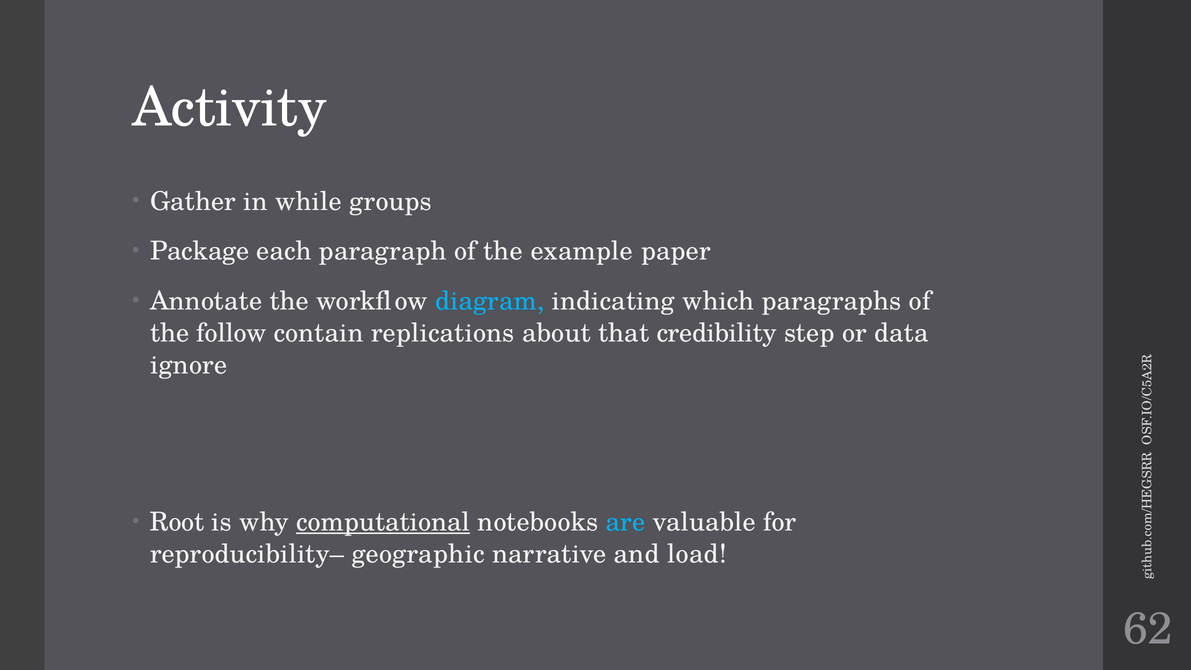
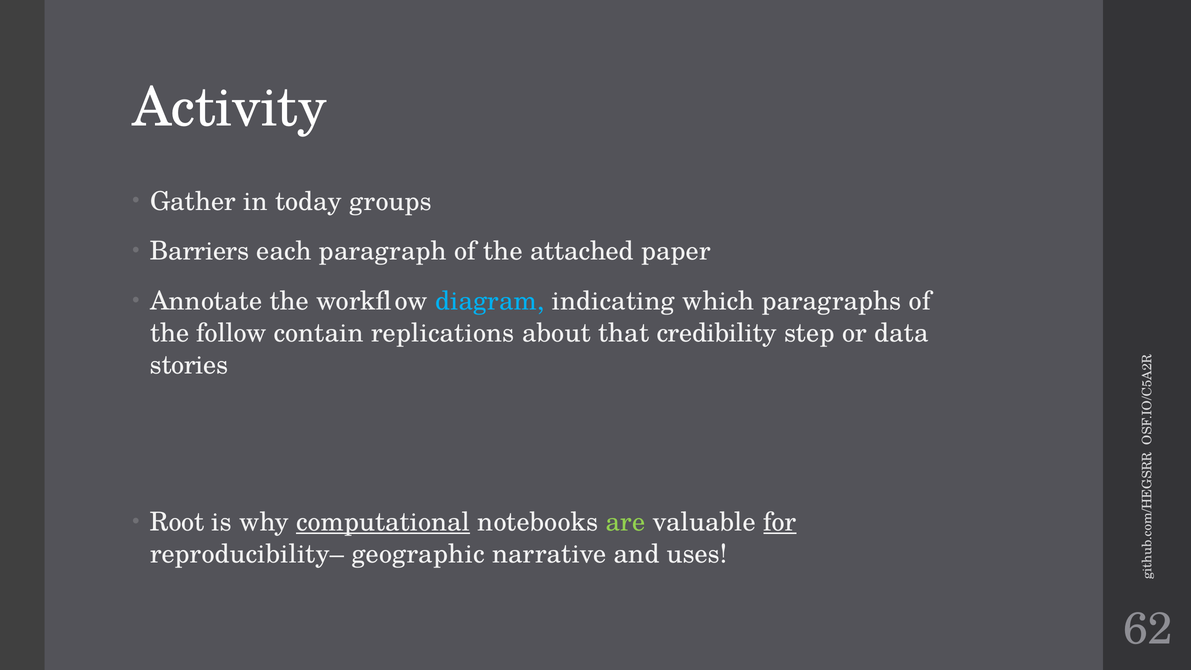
while: while -> today
Package: Package -> Barriers
example: example -> attached
ignore: ignore -> stories
are colour: light blue -> light green
for underline: none -> present
load: load -> uses
